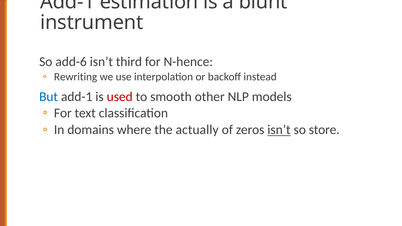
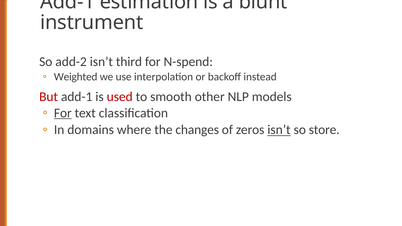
add-6: add-6 -> add-2
N-hence: N-hence -> N-spend
Rewriting: Rewriting -> Weighted
But colour: blue -> red
For at (63, 113) underline: none -> present
actually: actually -> changes
